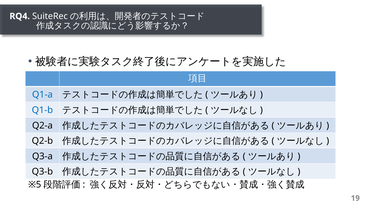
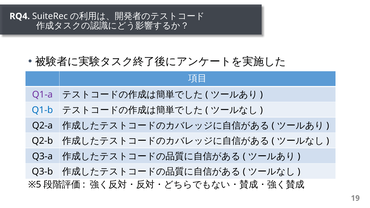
Q1-a colour: blue -> purple
